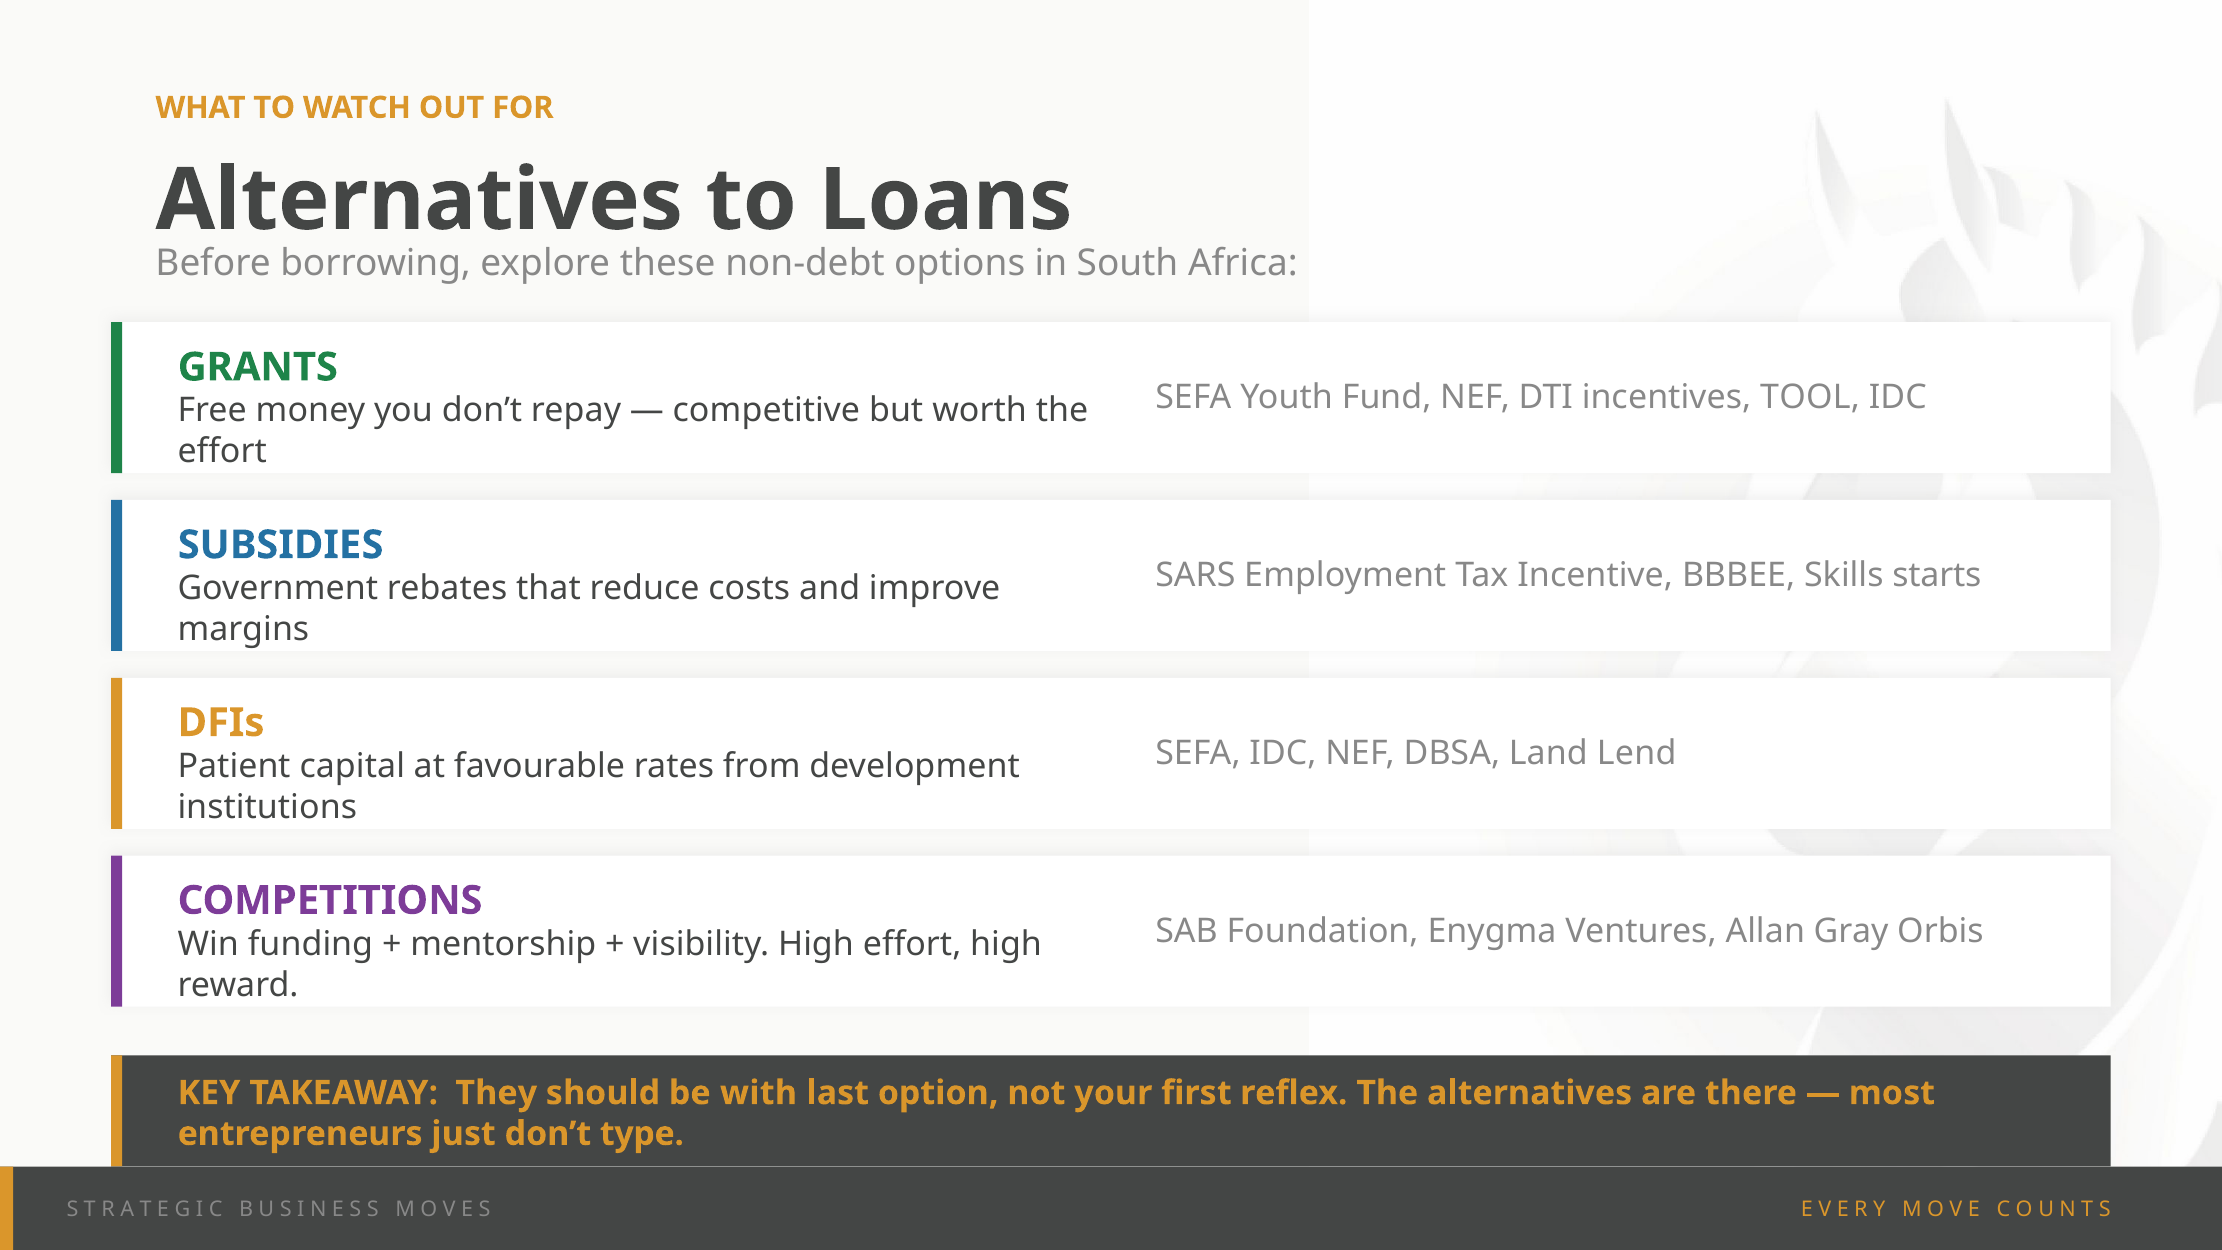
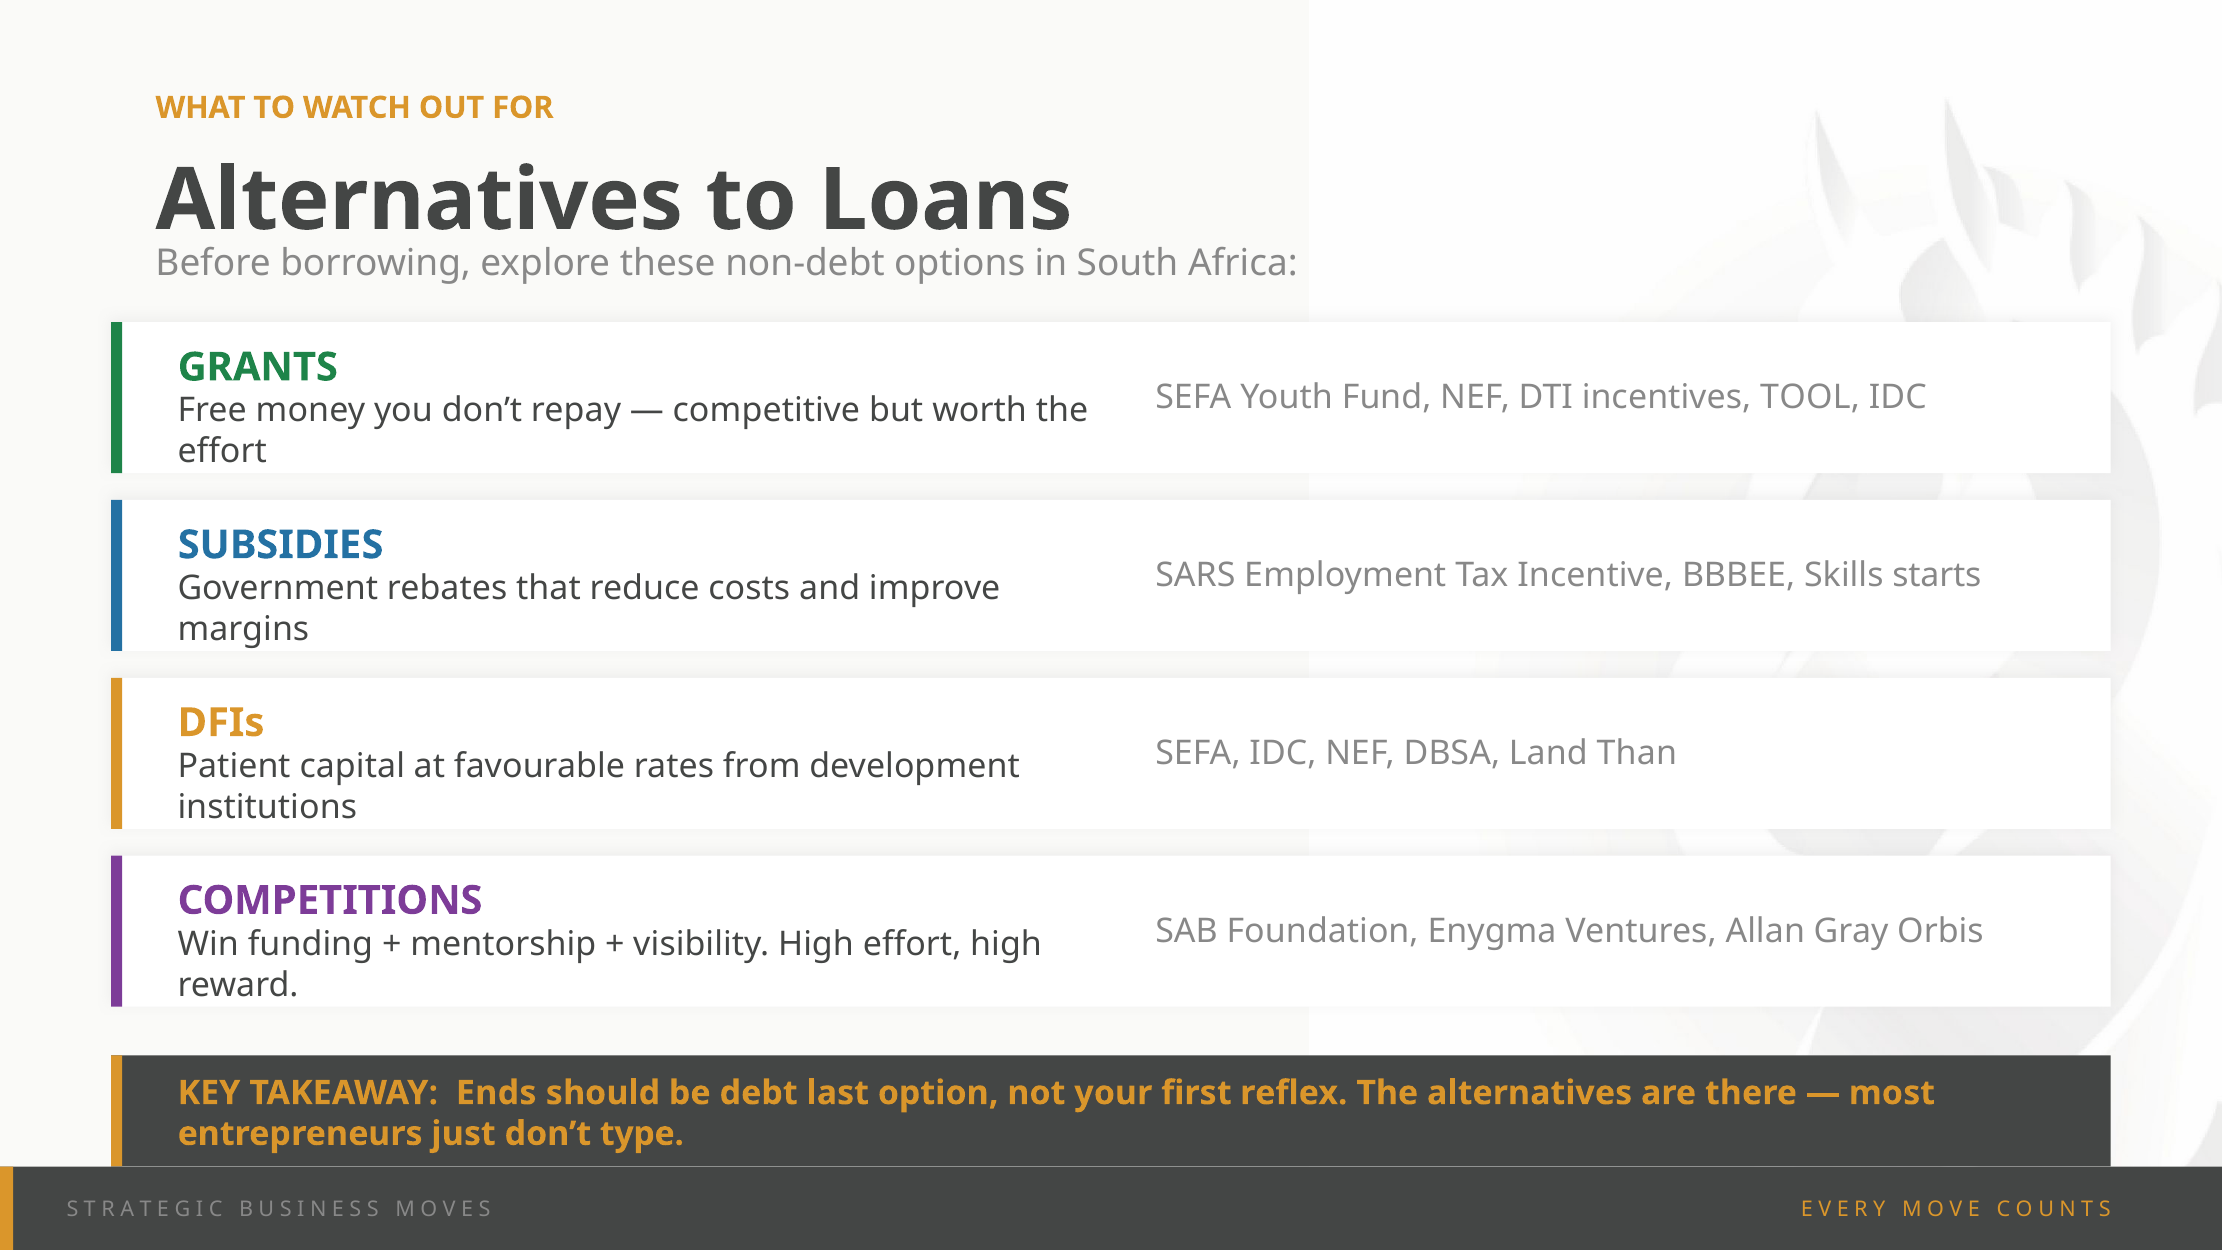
Lend: Lend -> Than
They: They -> Ends
with: with -> debt
